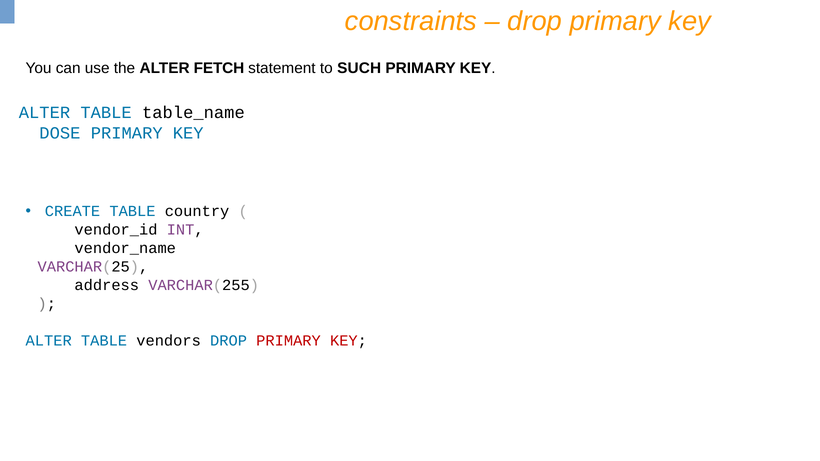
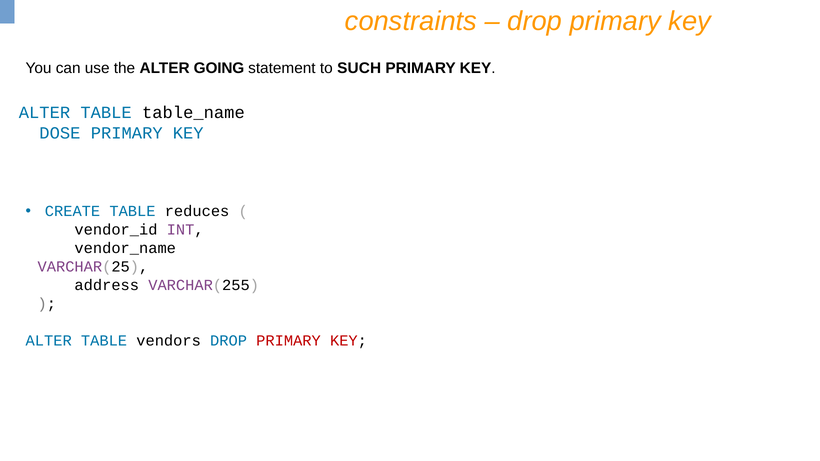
FETCH: FETCH -> GOING
country: country -> reduces
